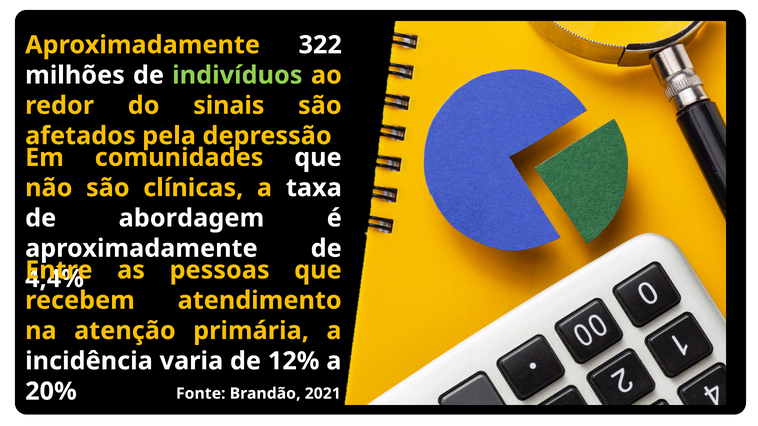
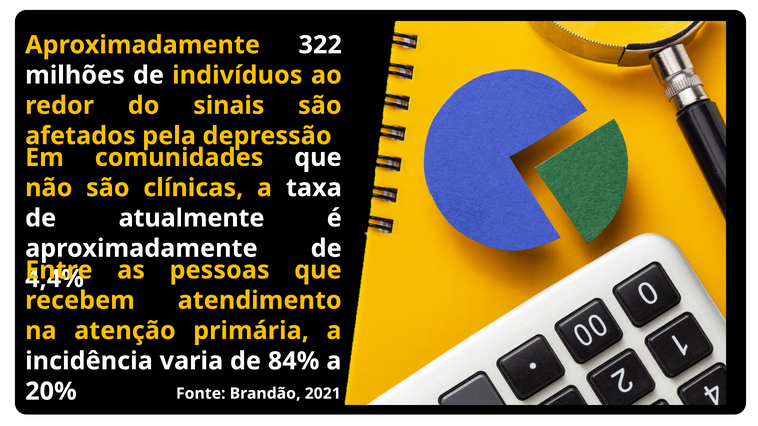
indivíduos colour: light green -> yellow
abordagem: abordagem -> atualmente
12%: 12% -> 84%
